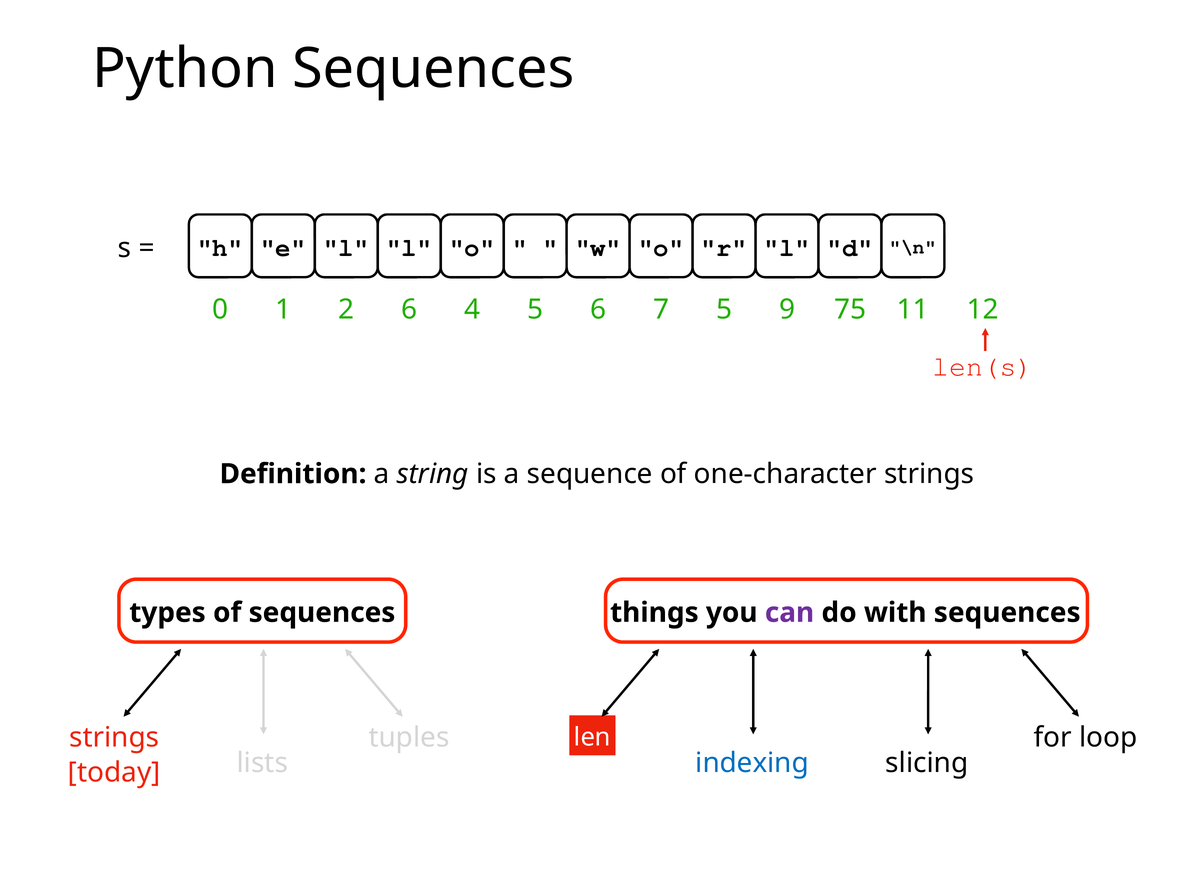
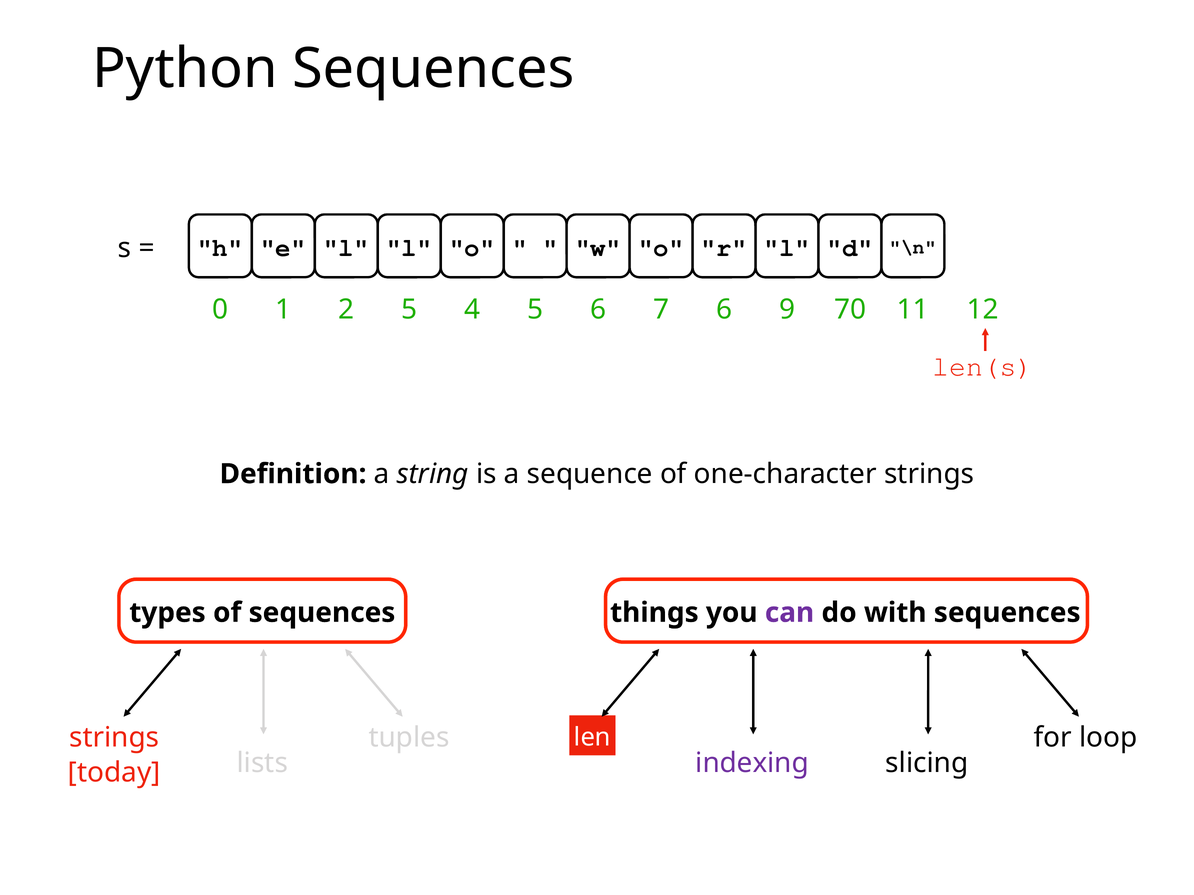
2 6: 6 -> 5
7 5: 5 -> 6
75: 75 -> 70
indexing colour: blue -> purple
